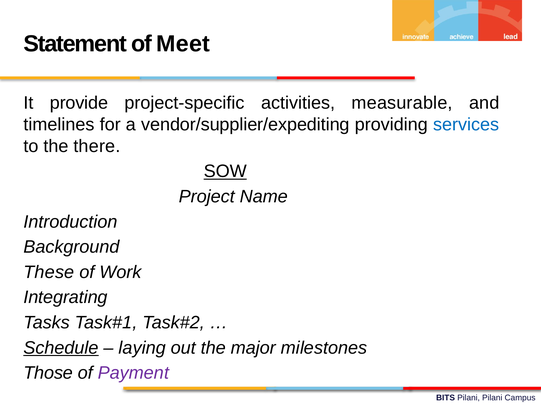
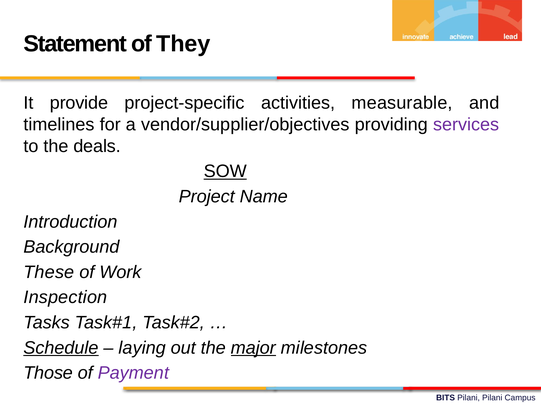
Meet: Meet -> They
vendor/supplier/expediting: vendor/supplier/expediting -> vendor/supplier/objectives
services colour: blue -> purple
there: there -> deals
Integrating: Integrating -> Inspection
major underline: none -> present
